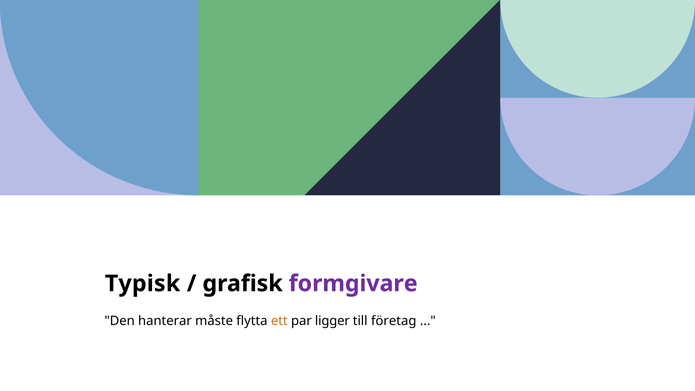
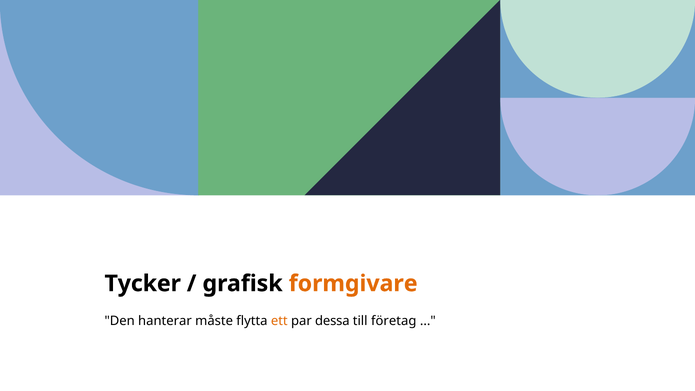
Typisk: Typisk -> Tycker
formgivare colour: purple -> orange
ligger: ligger -> dessa
